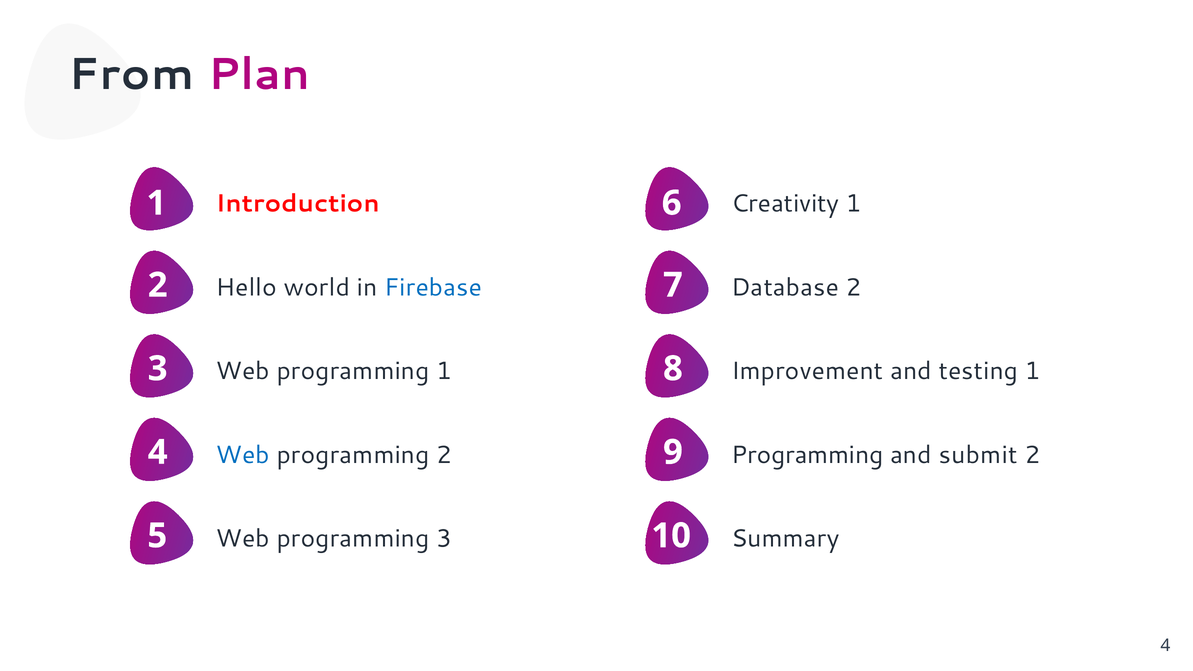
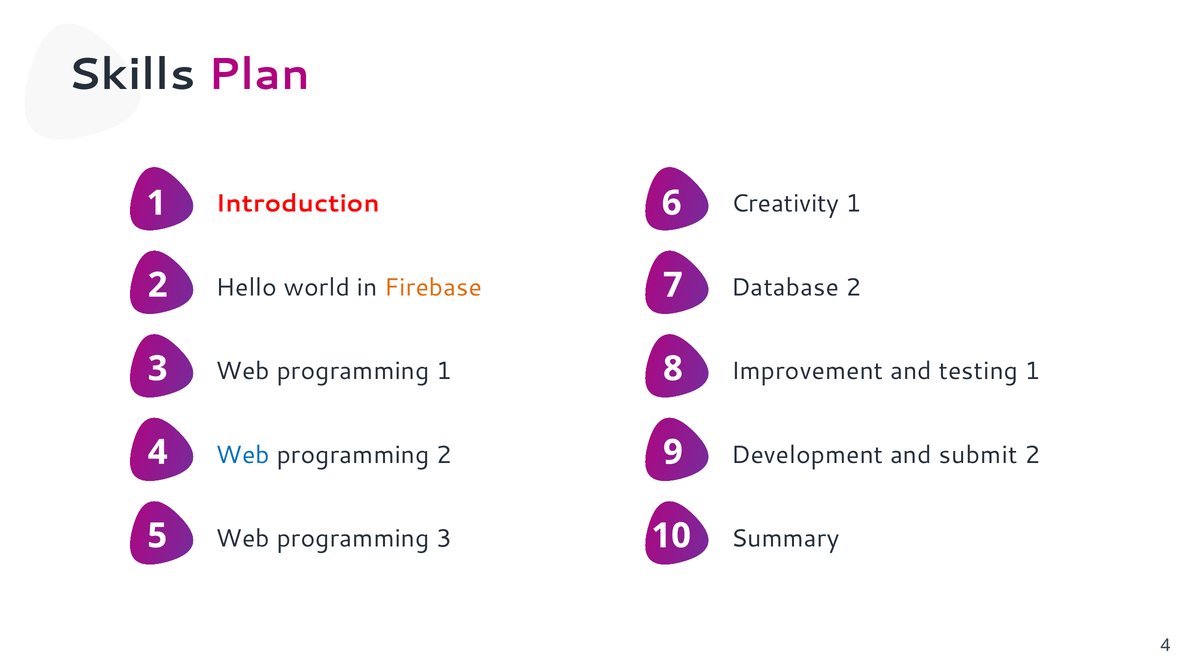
From: From -> Skills
Firebase colour: blue -> orange
Programming at (807, 455): Programming -> Development
